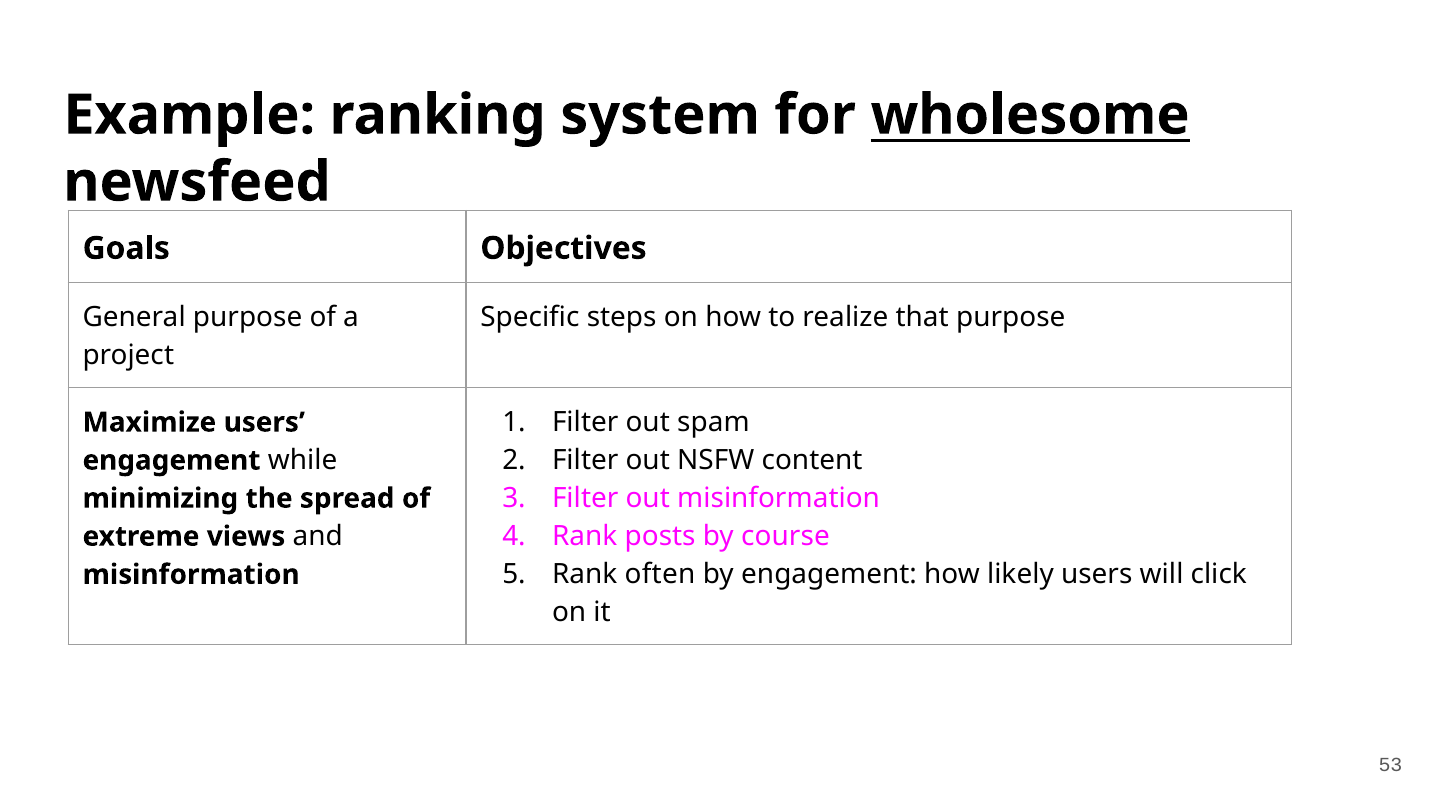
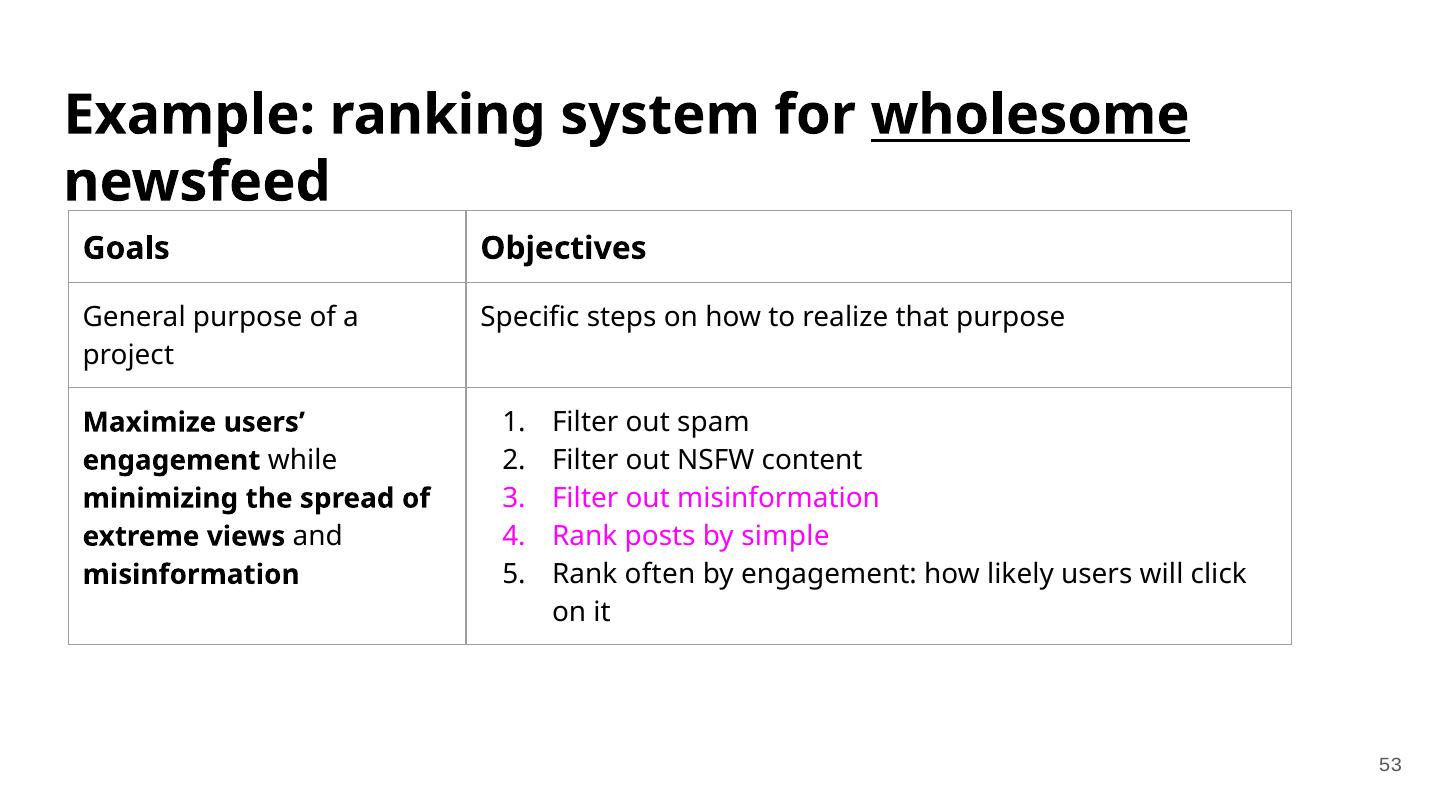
course: course -> simple
